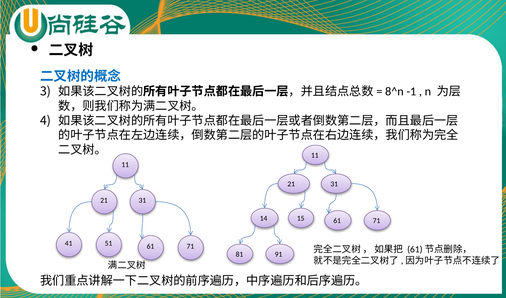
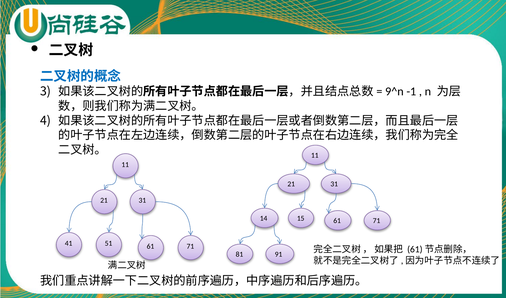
8^n: 8^n -> 9^n
